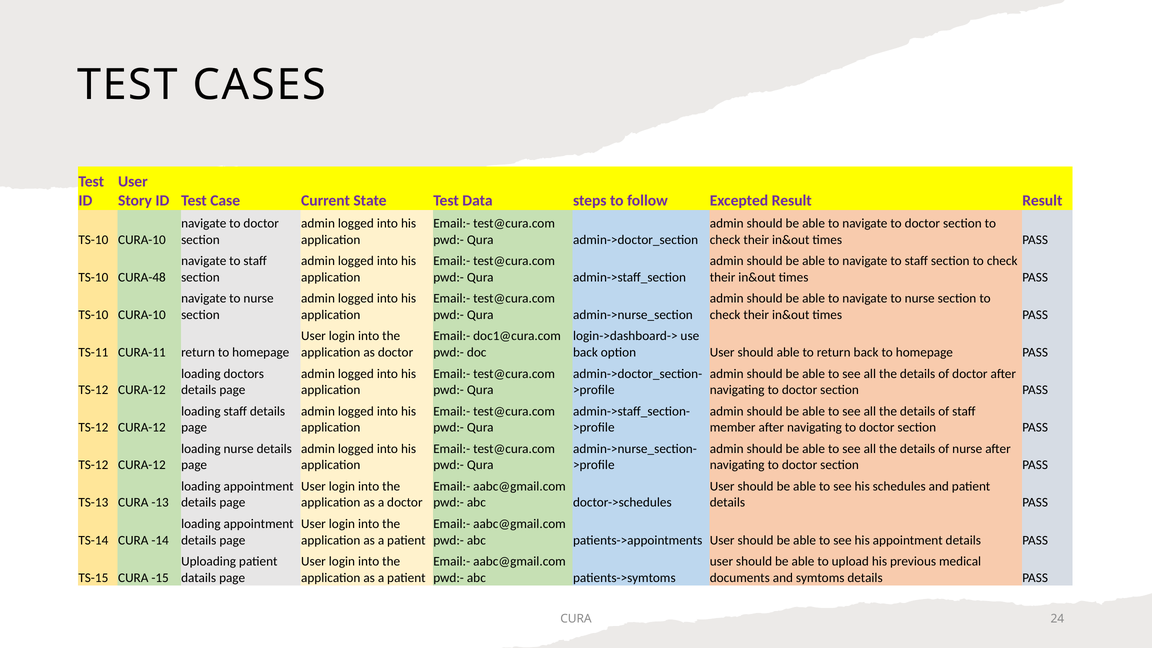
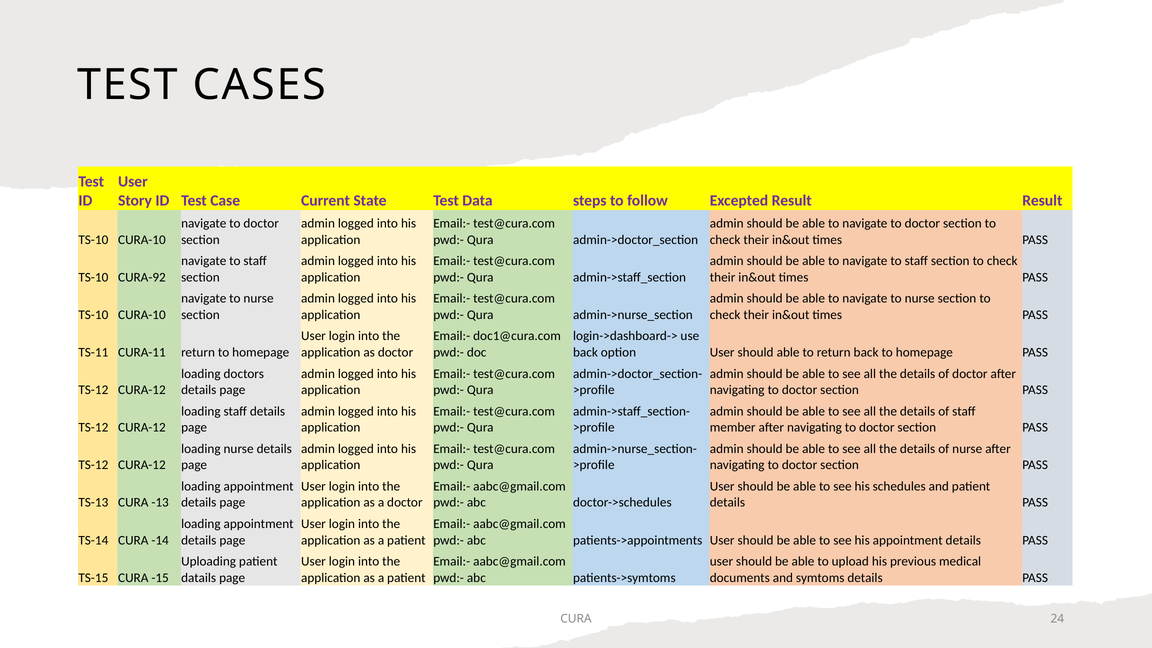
CURA-48: CURA-48 -> CURA-92
